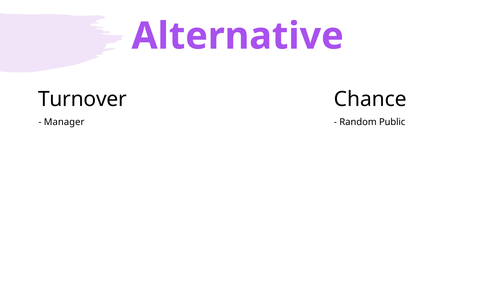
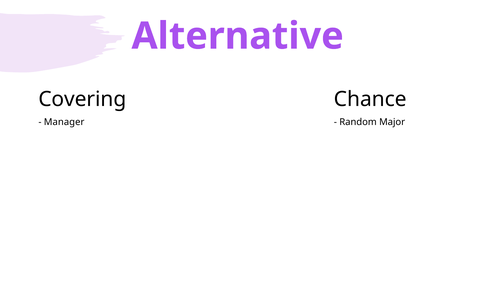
Turnover: Turnover -> Covering
Public: Public -> Major
